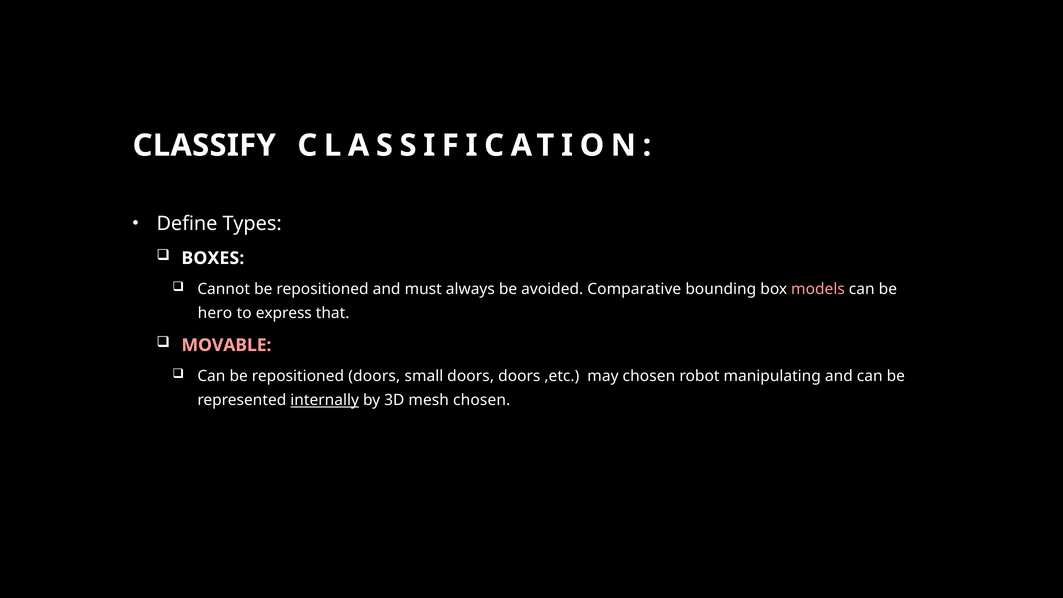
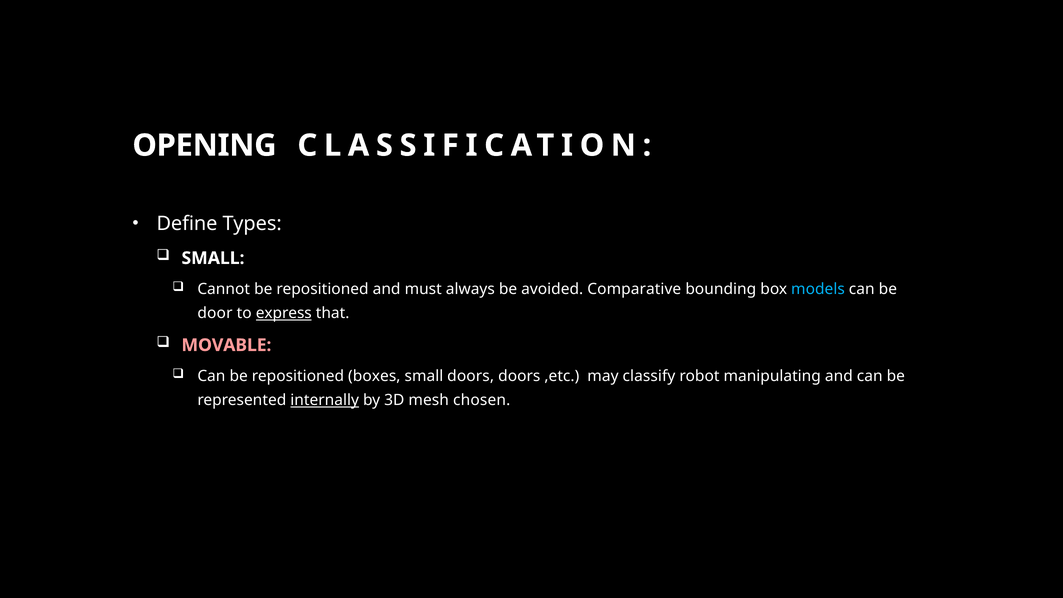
CLASSIFY: CLASSIFY -> OPENING
BOXES at (213, 258): BOXES -> SMALL
models colour: pink -> light blue
hero: hero -> door
express underline: none -> present
repositioned doors: doors -> boxes
may chosen: chosen -> classify
